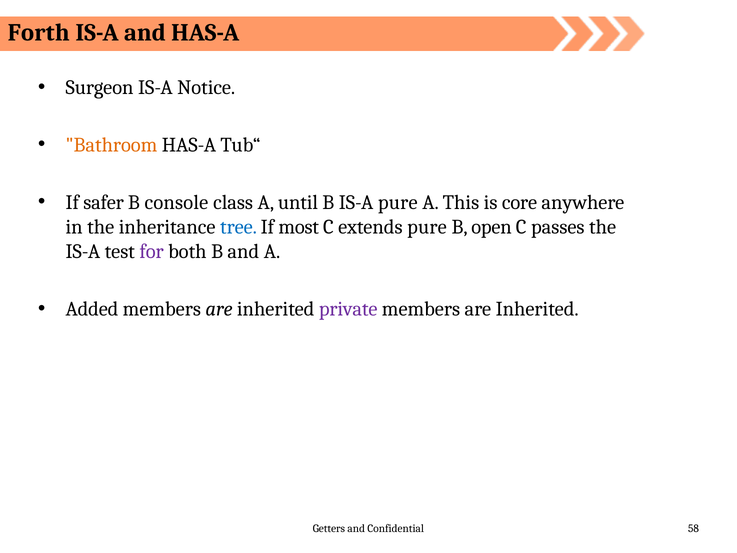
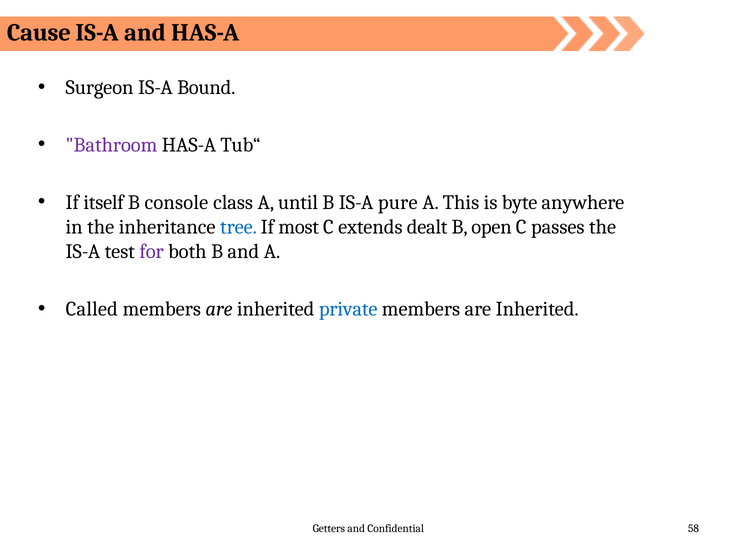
Forth: Forth -> Cause
Notice: Notice -> Bound
Bathroom colour: orange -> purple
safer: safer -> itself
core: core -> byte
extends pure: pure -> dealt
Added: Added -> Called
private colour: purple -> blue
